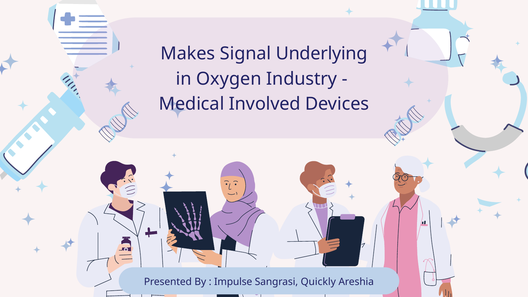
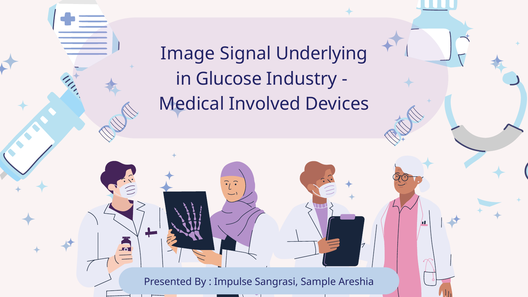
Makes: Makes -> Image
Oxygen: Oxygen -> Glucose
Quickly: Quickly -> Sample
